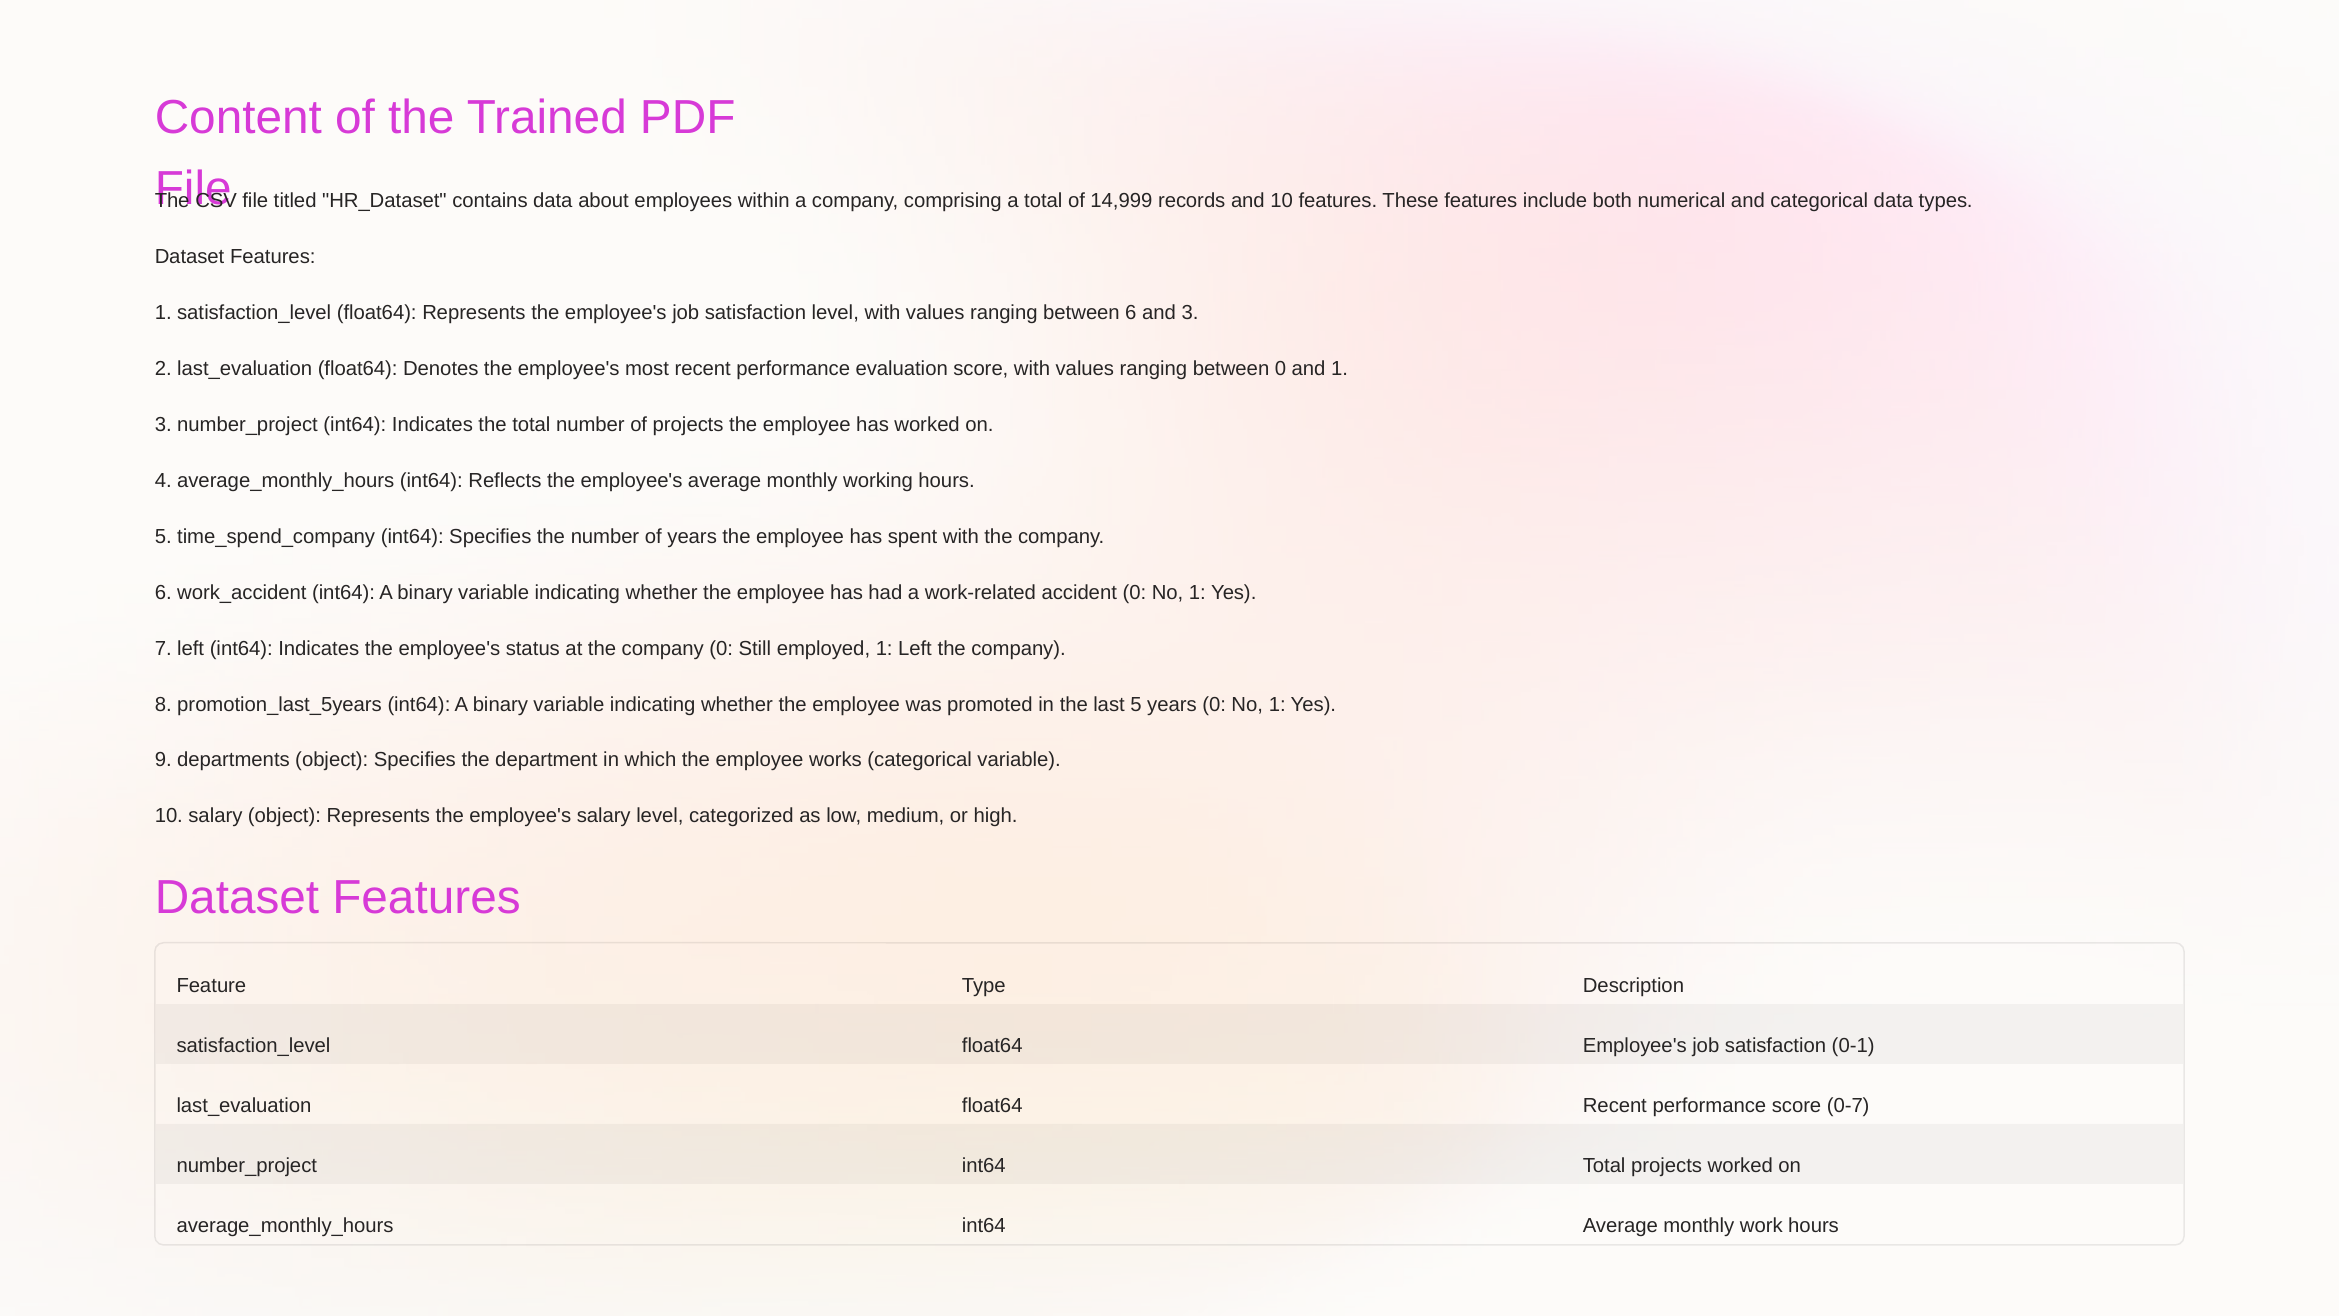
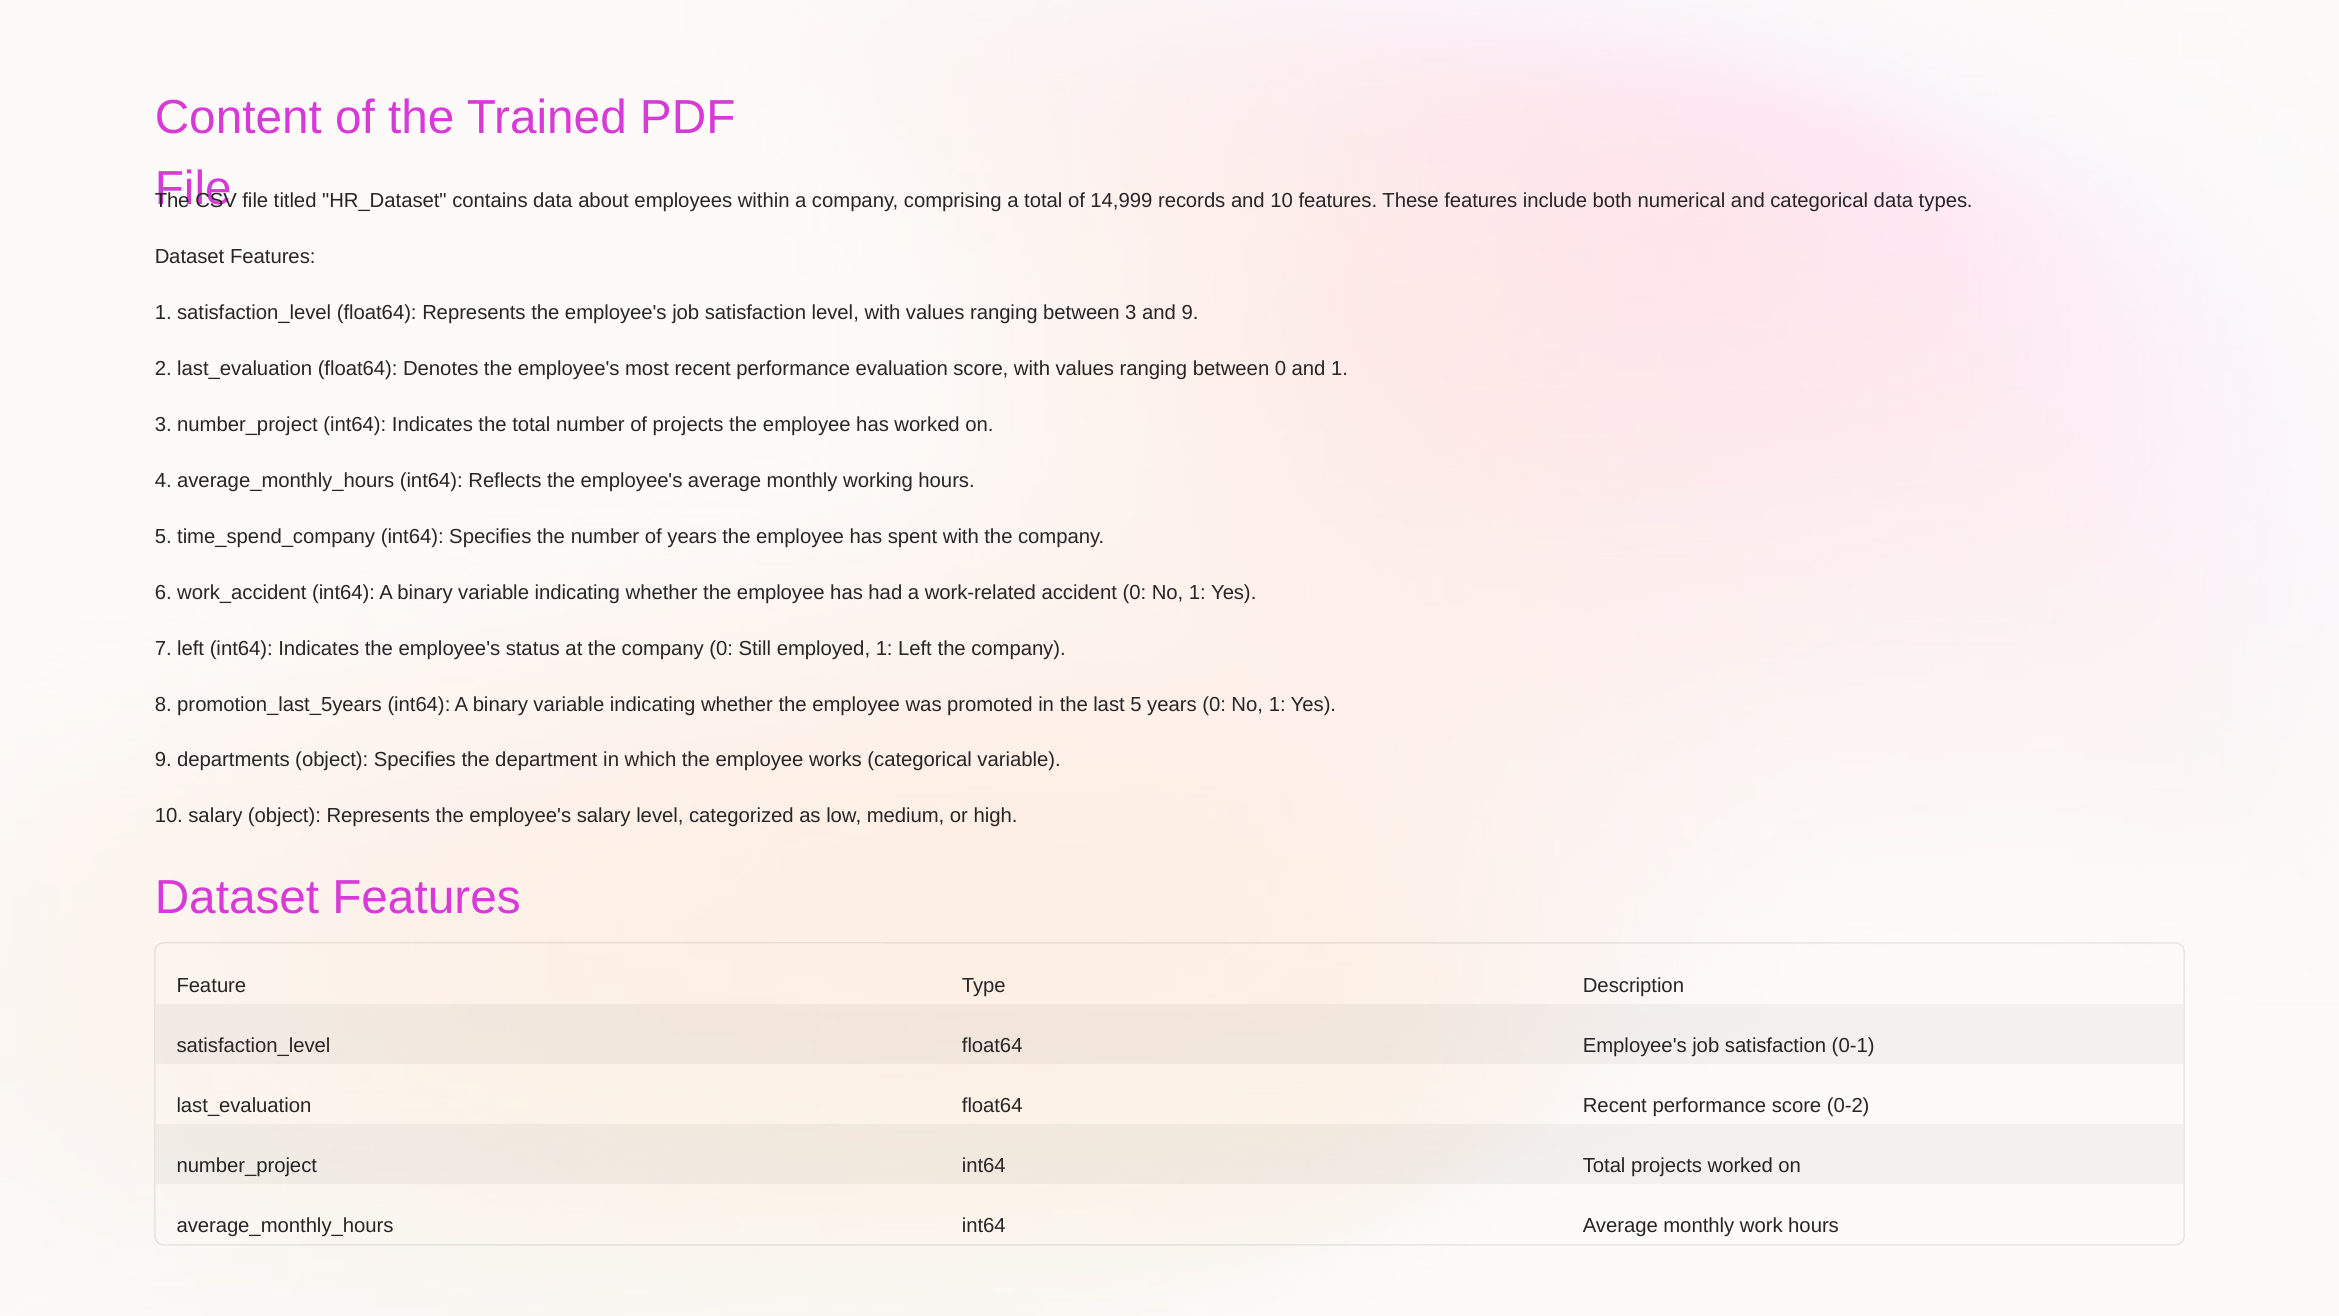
between 6: 6 -> 3
and 3: 3 -> 9
0-7: 0-7 -> 0-2
